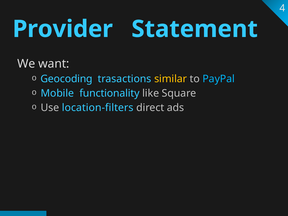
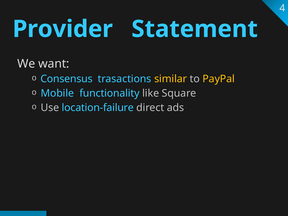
Geocoding: Geocoding -> Consensus
PayPal colour: light blue -> yellow
location-filters: location-filters -> location-failure
